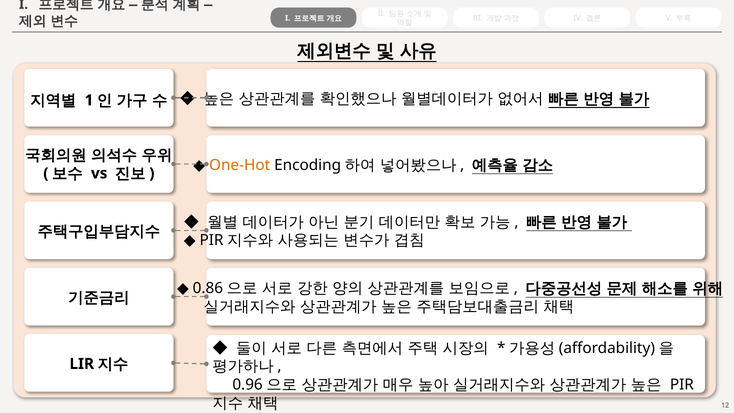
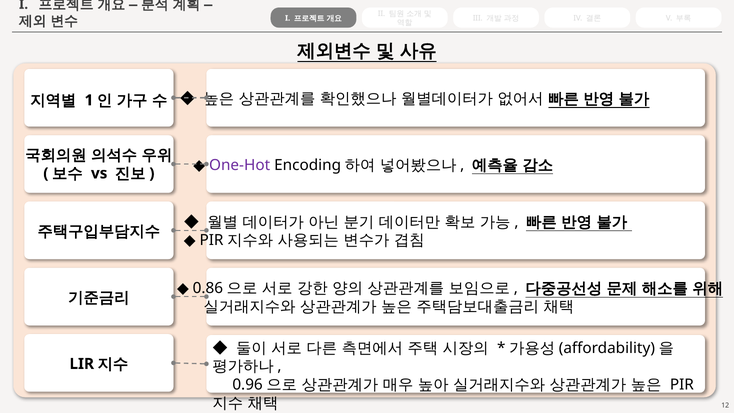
One-Hot colour: orange -> purple
